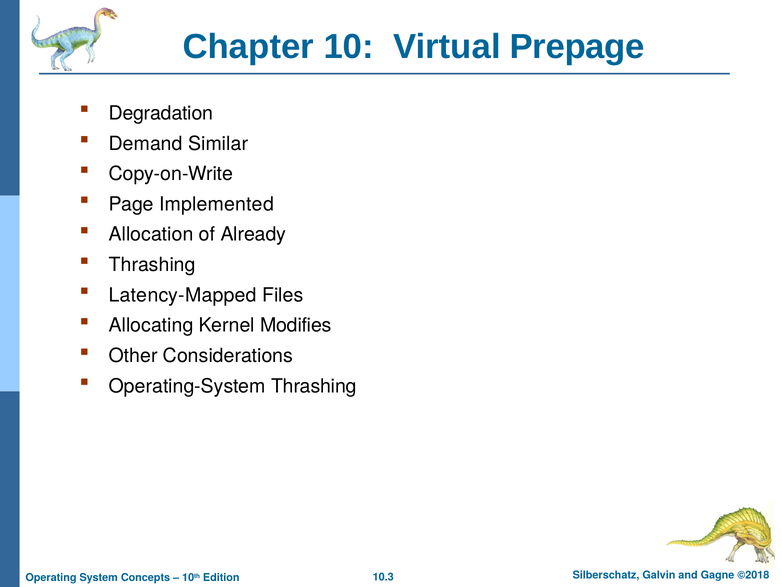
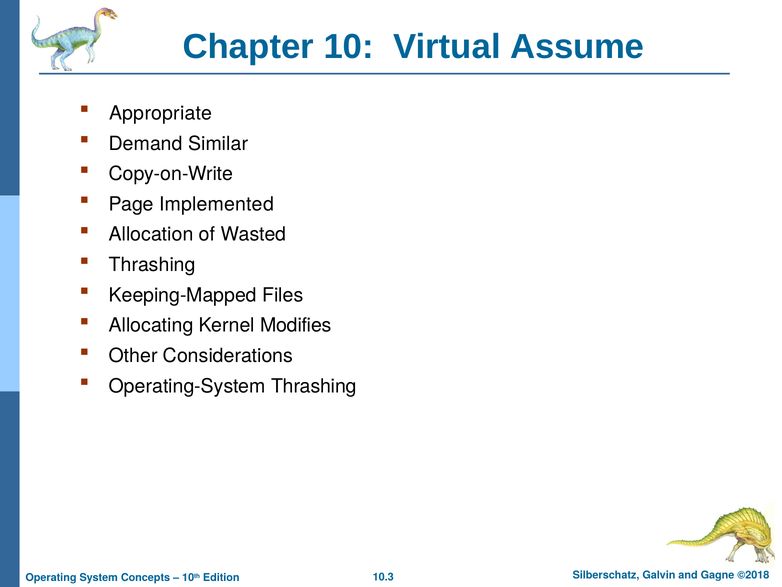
Prepage: Prepage -> Assume
Degradation: Degradation -> Appropriate
Already: Already -> Wasted
Latency-Mapped: Latency-Mapped -> Keeping-Mapped
